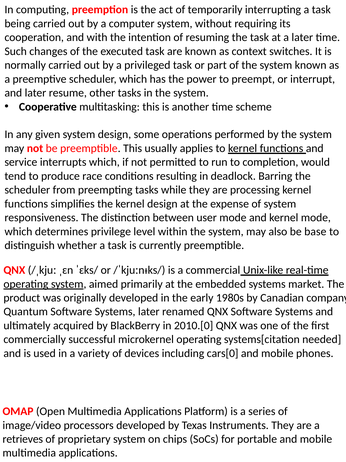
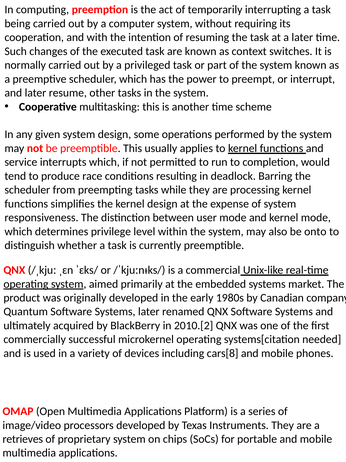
base: base -> onto
2010.[0: 2010.[0 -> 2010.[2
cars[0: cars[0 -> cars[8
